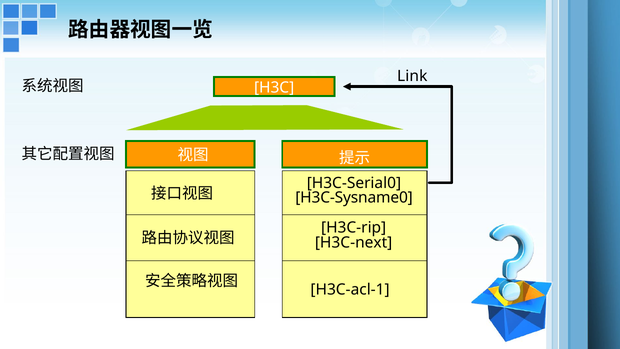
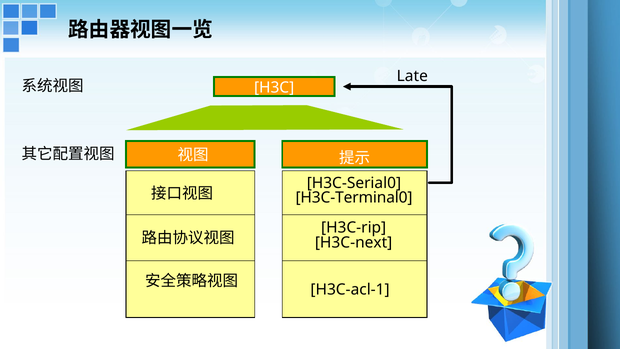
Link: Link -> Late
H3C-Sysname0: H3C-Sysname0 -> H3C-Terminal0
